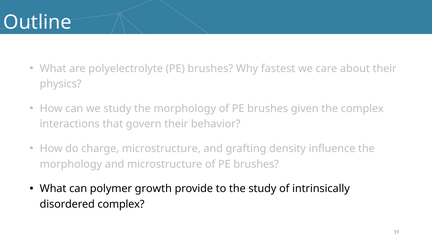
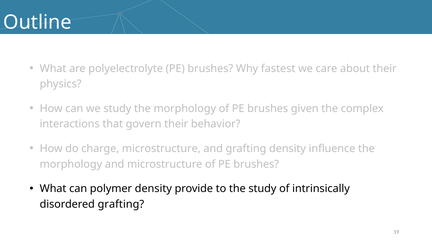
polymer growth: growth -> density
disordered complex: complex -> grafting
